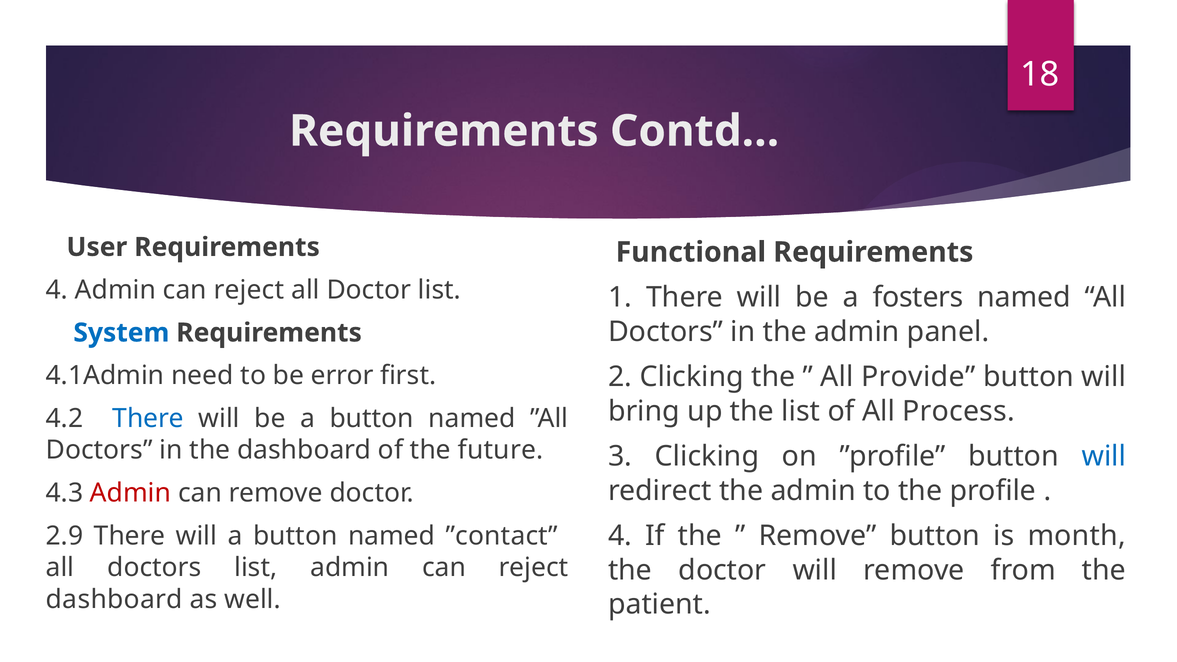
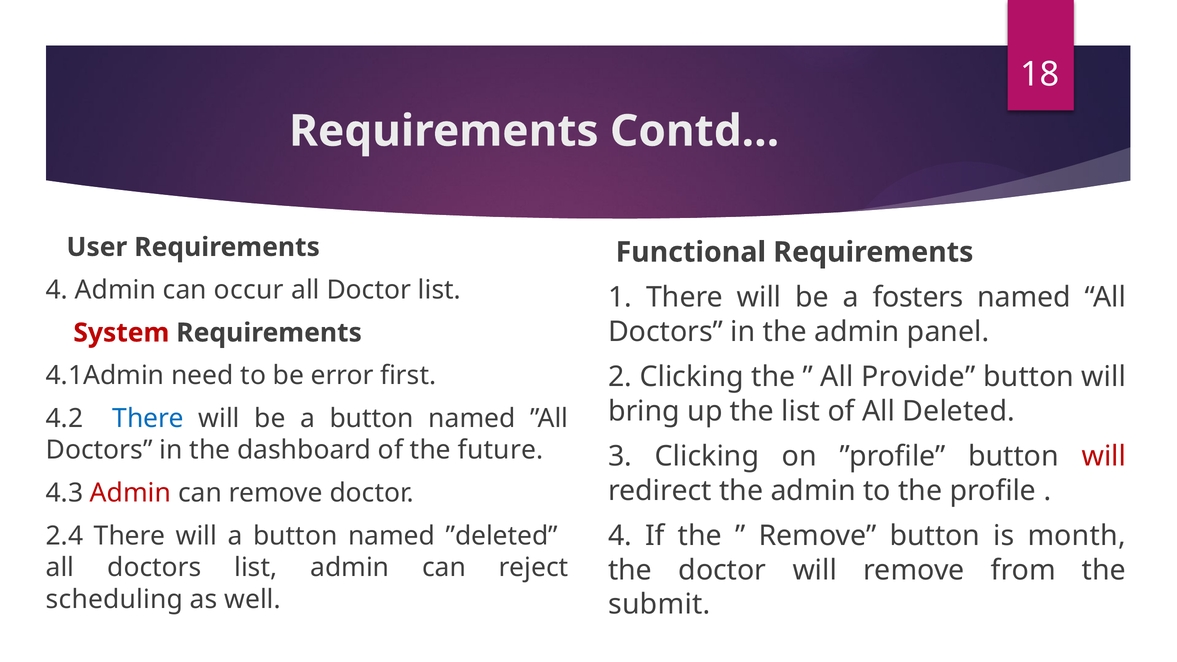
4 Admin can reject: reject -> occur
System colour: blue -> red
Process: Process -> Deleted
will at (1104, 457) colour: blue -> red
2.9: 2.9 -> 2.4
”contact: ”contact -> ”deleted
dashboard at (114, 599): dashboard -> scheduling
patient: patient -> submit
